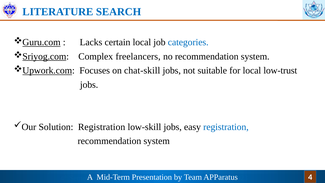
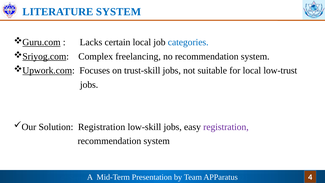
LITERATURE SEARCH: SEARCH -> SYSTEM
freelancers: freelancers -> freelancing
chat-skill: chat-skill -> trust-skill
registration at (226, 127) colour: blue -> purple
